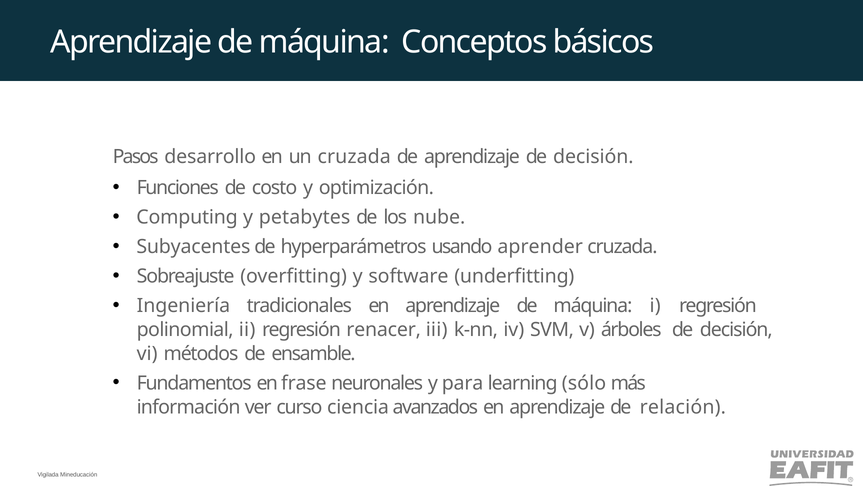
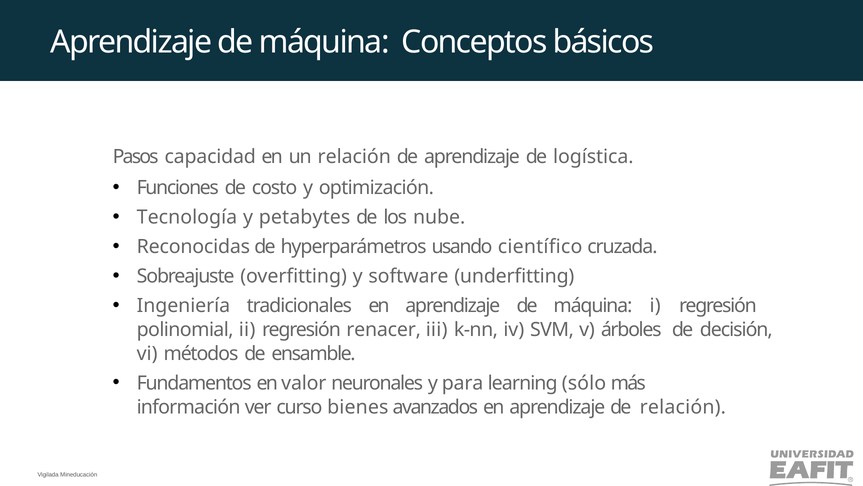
desarrollo: desarrollo -> capacidad
un cruzada: cruzada -> relación
aprendizaje de decisión: decisión -> logística
Computing: Computing -> Tecnología
Subyacentes: Subyacentes -> Reconocidas
aprender: aprender -> científico
frase: frase -> valor
ciencia: ciencia -> bienes
